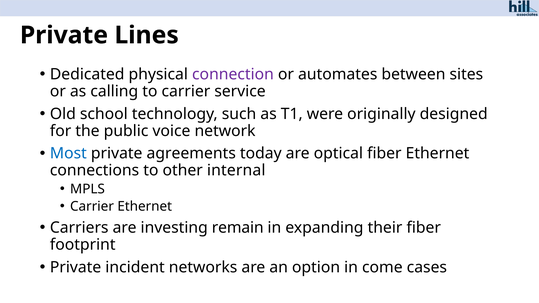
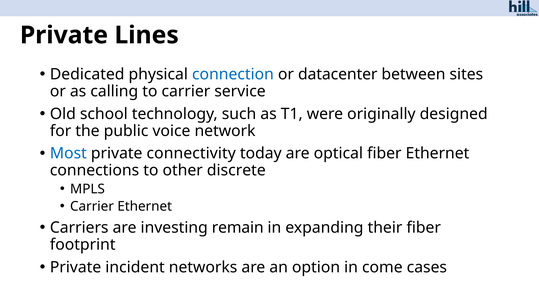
connection colour: purple -> blue
automates: automates -> datacenter
agreements: agreements -> connectivity
internal: internal -> discrete
